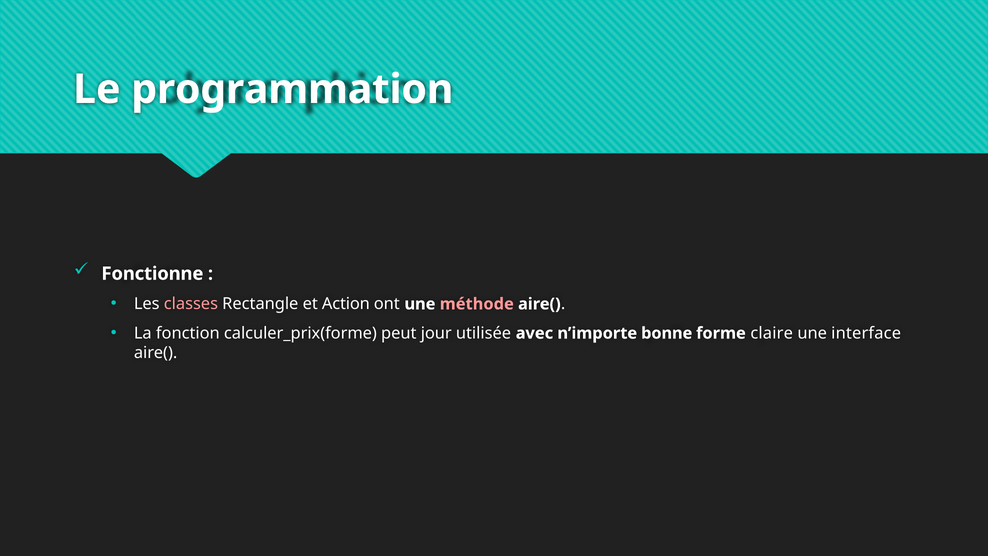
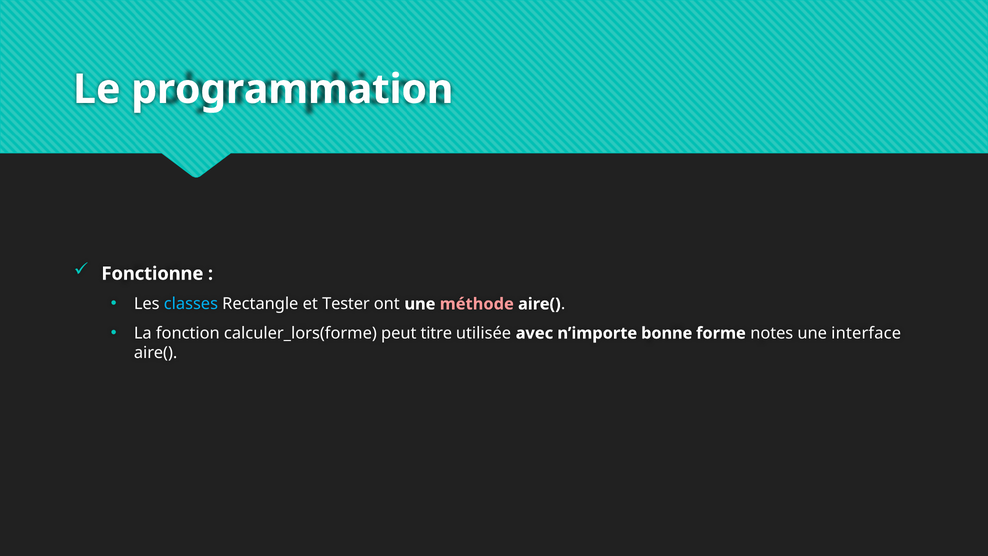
classes colour: pink -> light blue
Action: Action -> Tester
calculer_prix(forme: calculer_prix(forme -> calculer_lors(forme
jour: jour -> titre
claire: claire -> notes
